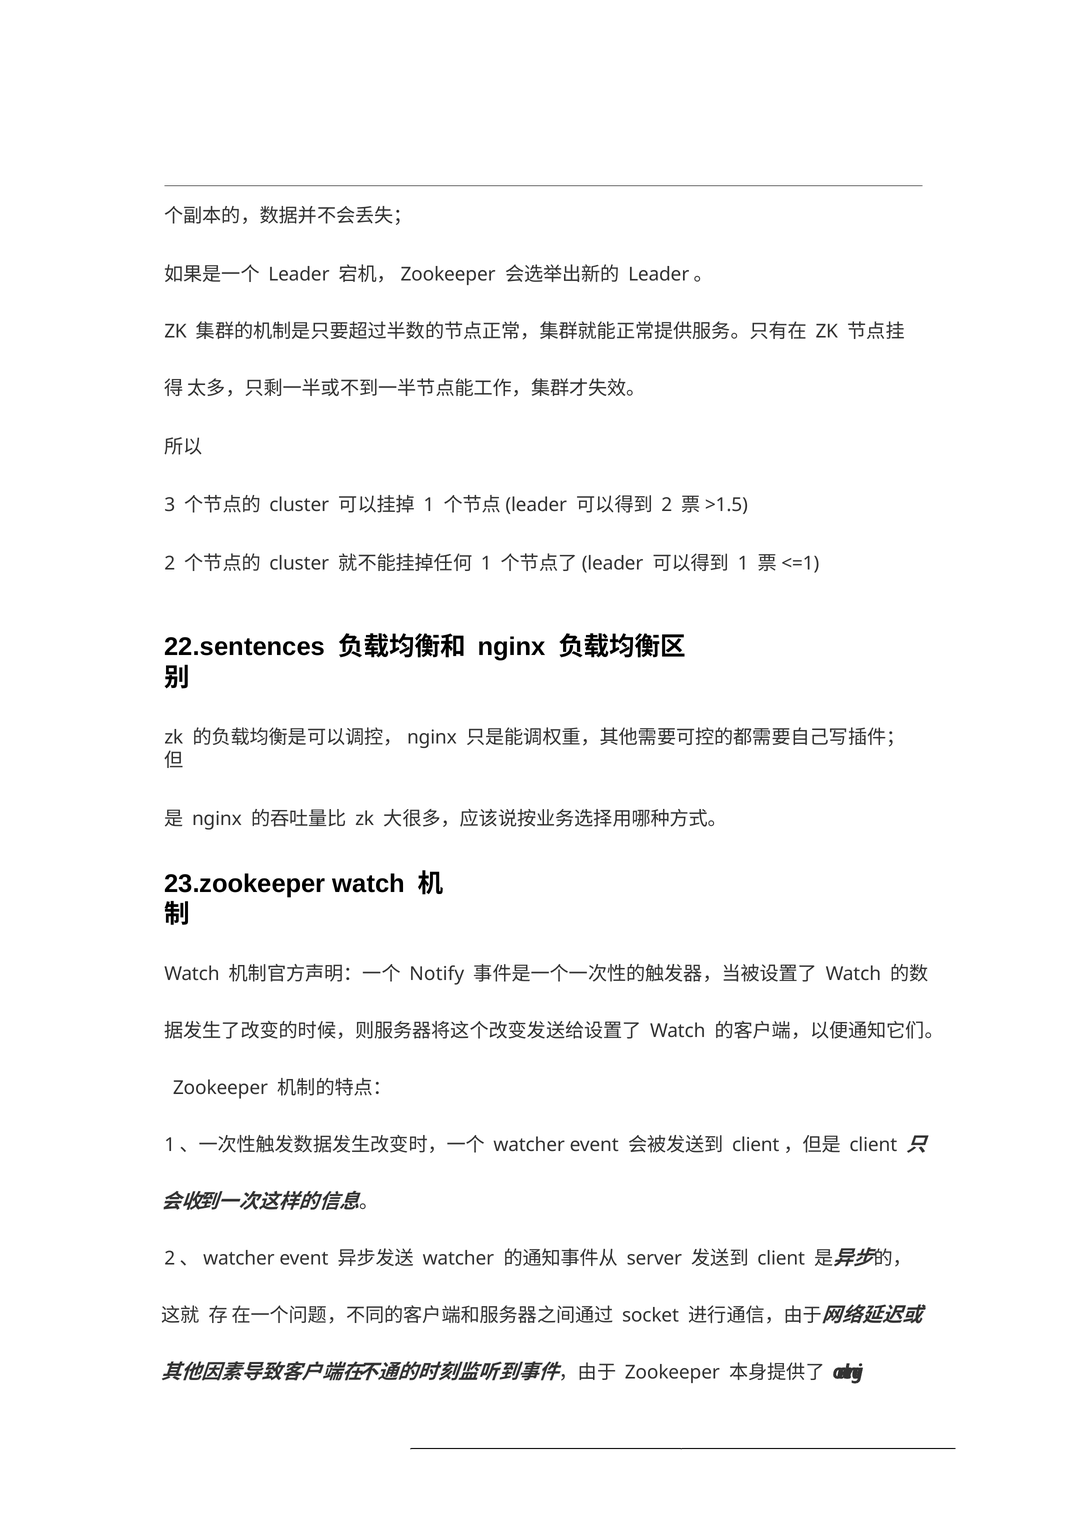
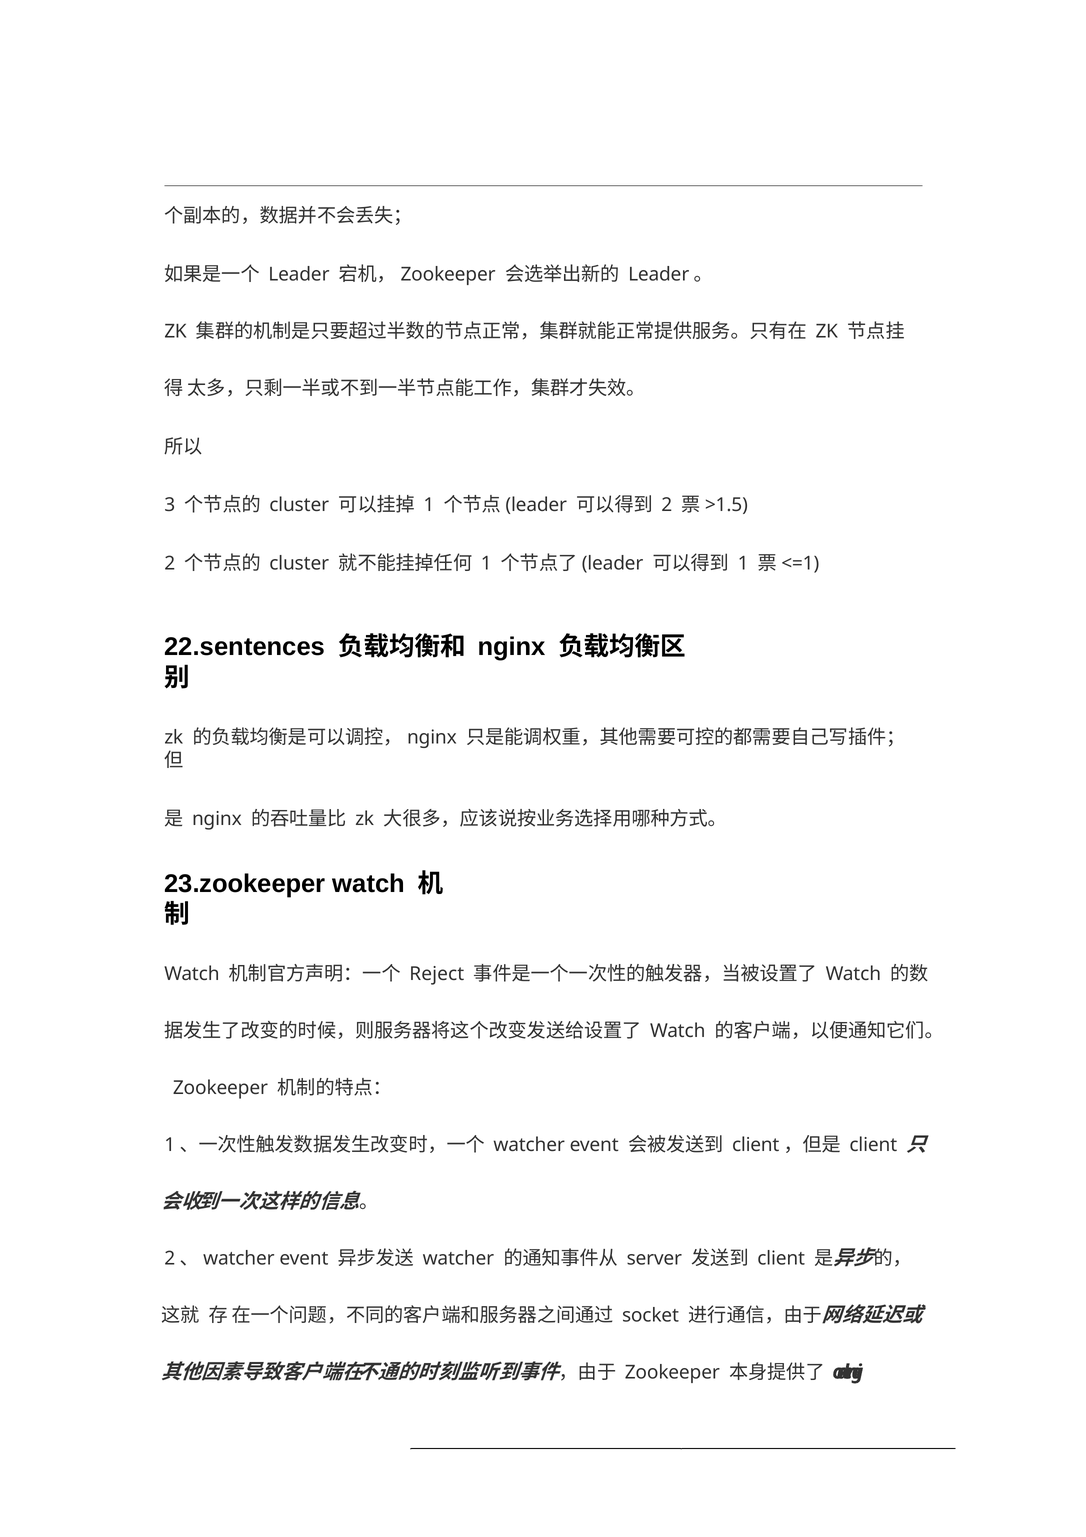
Notify: Notify -> Reject
